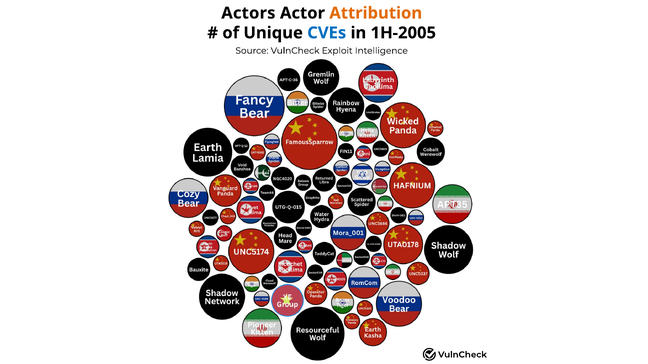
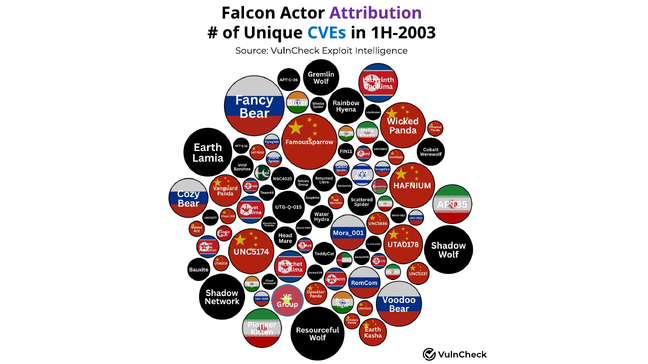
Actors: Actors -> Falcon
Attribution colour: orange -> purple
1H-2005: 1H-2005 -> 1H-2003
